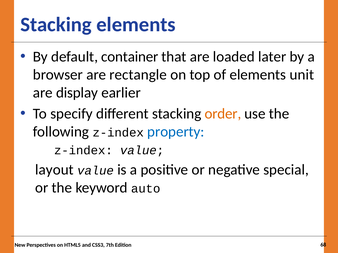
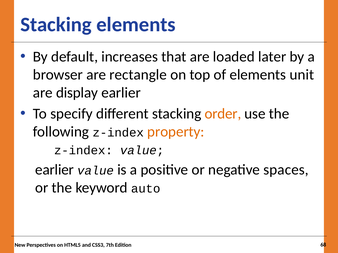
container: container -> increases
property colour: blue -> orange
layout at (54, 170): layout -> earlier
special: special -> spaces
